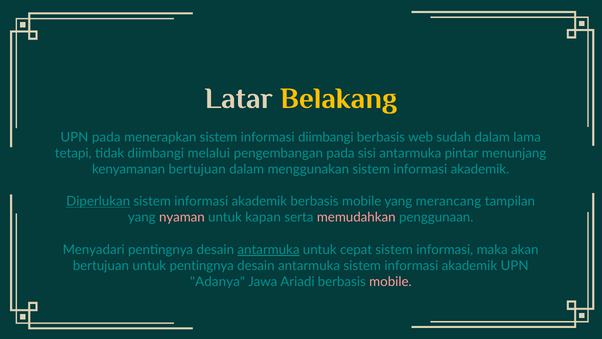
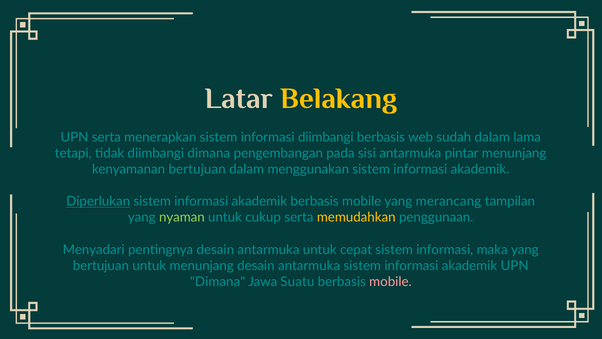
UPN pada: pada -> serta
diimbangi melalui: melalui -> dimana
nyaman colour: pink -> light green
kapan: kapan -> cukup
memudahkan colour: pink -> yellow
antarmuka at (268, 249) underline: present -> none
maka akan: akan -> yang
untuk pentingnya: pentingnya -> menunjang
Adanya at (218, 282): Adanya -> Dimana
Ariadi: Ariadi -> Suatu
